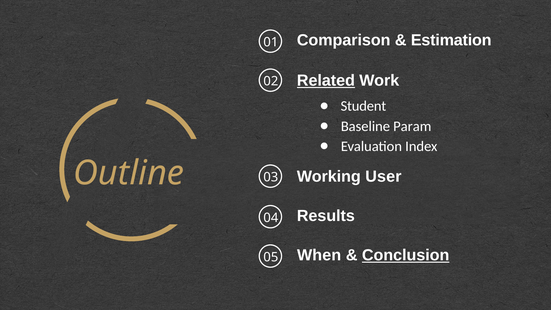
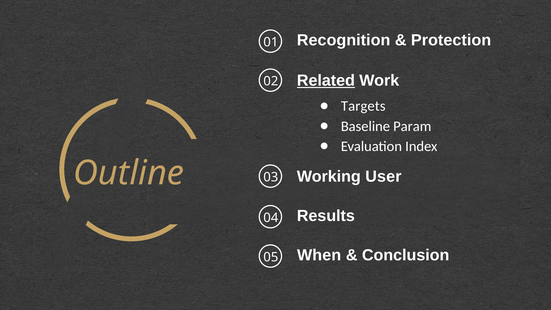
Comparison: Comparison -> Recognition
Estimation: Estimation -> Protection
Student: Student -> Targets
Conclusion underline: present -> none
